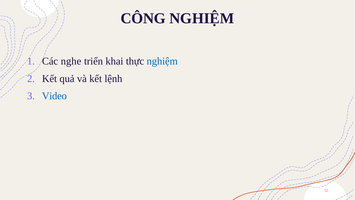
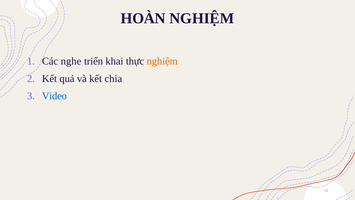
CÔNG: CÔNG -> HOÀN
nghiệm at (162, 61) colour: blue -> orange
lệnh: lệnh -> chia
